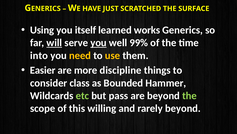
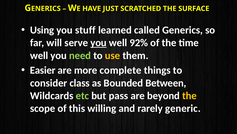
itself: itself -> stuff
works: works -> called
will underline: present -> none
99%: 99% -> 92%
into at (39, 55): into -> well
need colour: yellow -> light green
discipline: discipline -> complete
Hammer: Hammer -> Between
the at (189, 95) colour: light green -> yellow
rarely beyond: beyond -> generic
